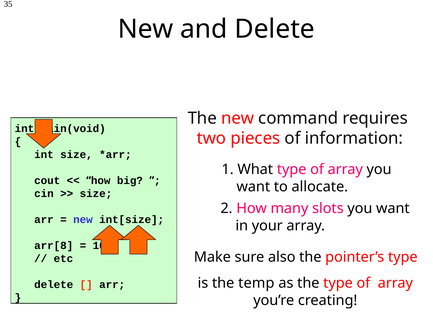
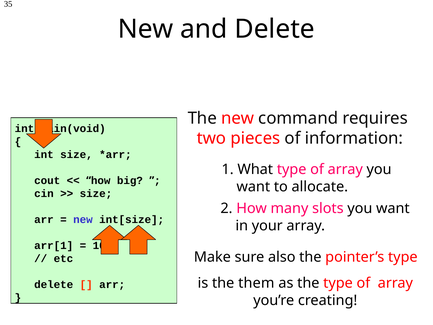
arr[8: arr[8 -> arr[1
temp: temp -> them
